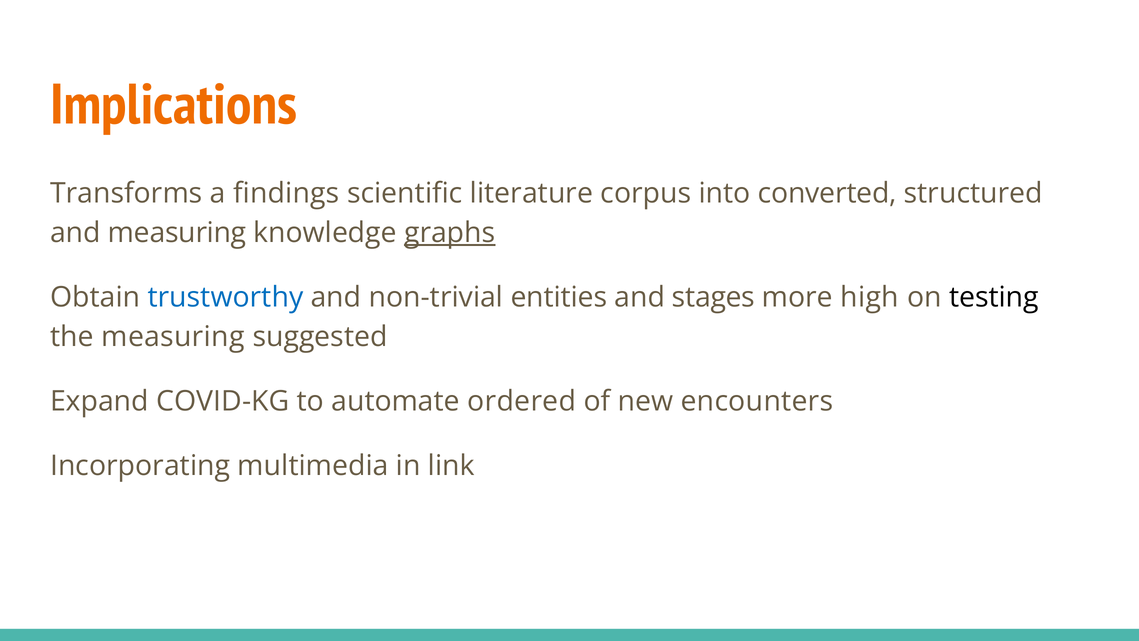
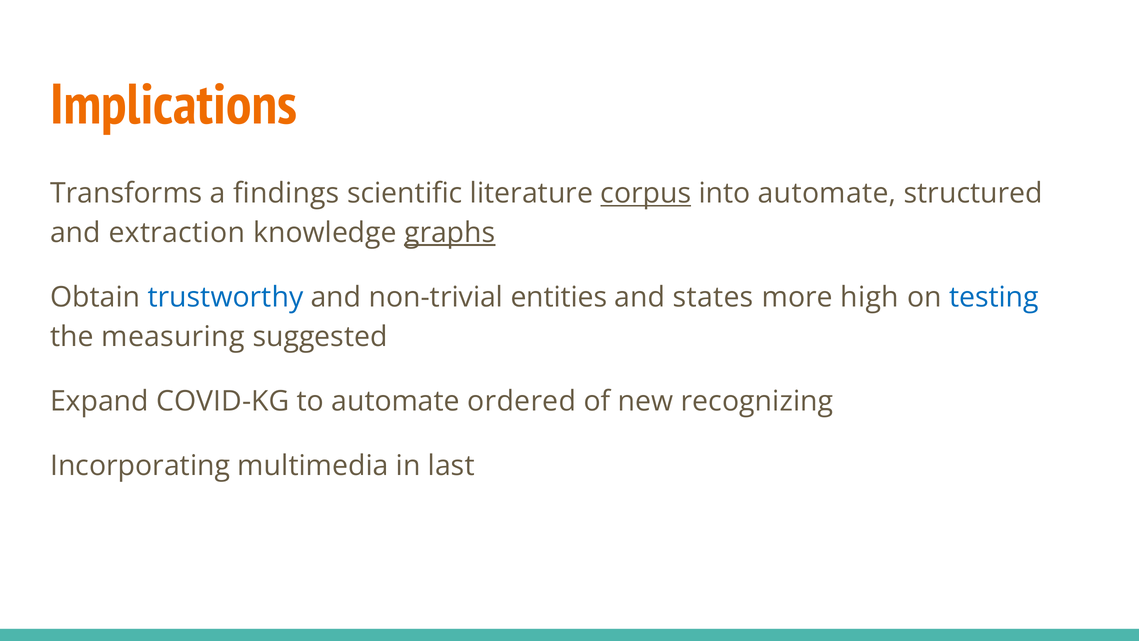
corpus underline: none -> present
into converted: converted -> automate
and measuring: measuring -> extraction
stages: stages -> states
testing colour: black -> blue
encounters: encounters -> recognizing
link: link -> last
